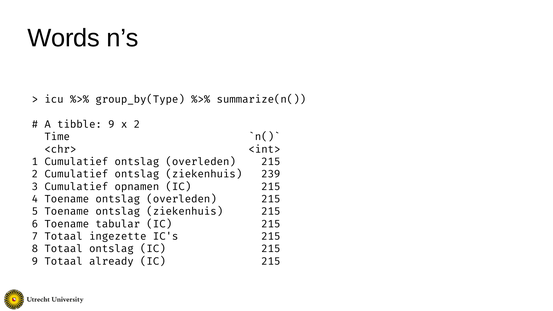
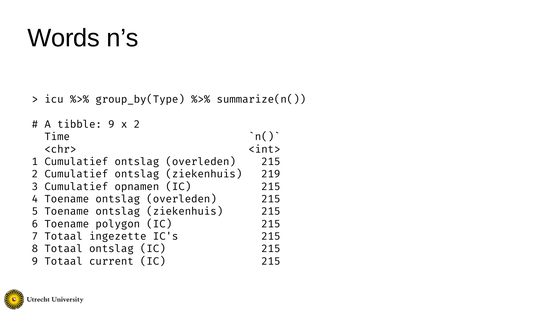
239: 239 -> 219
tabular: tabular -> polygon
already: already -> current
